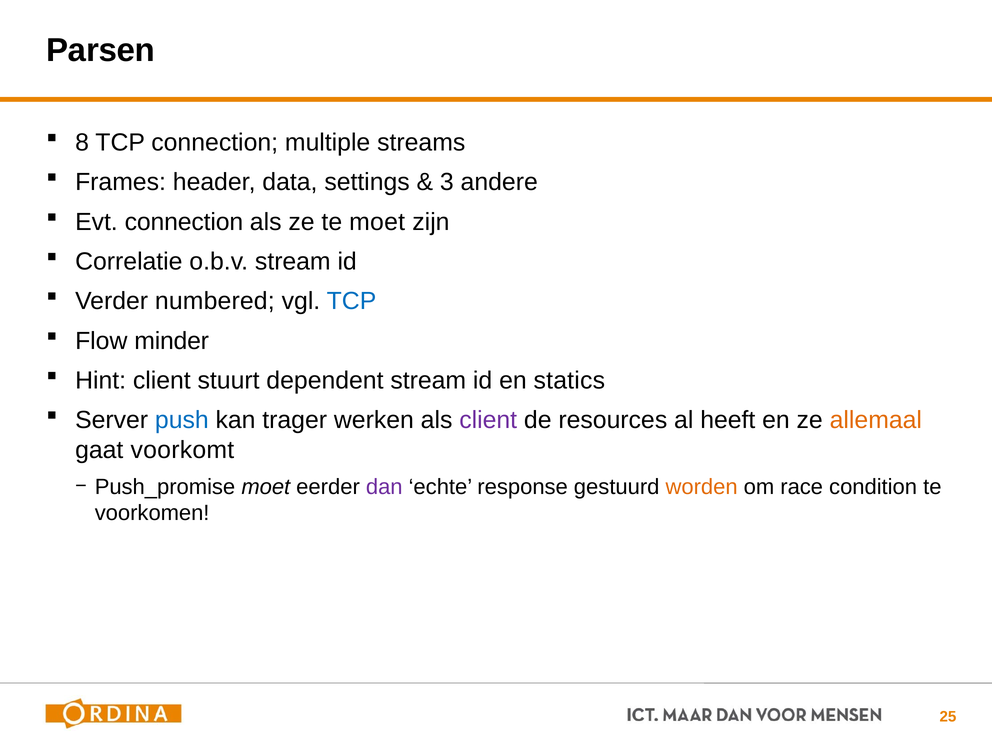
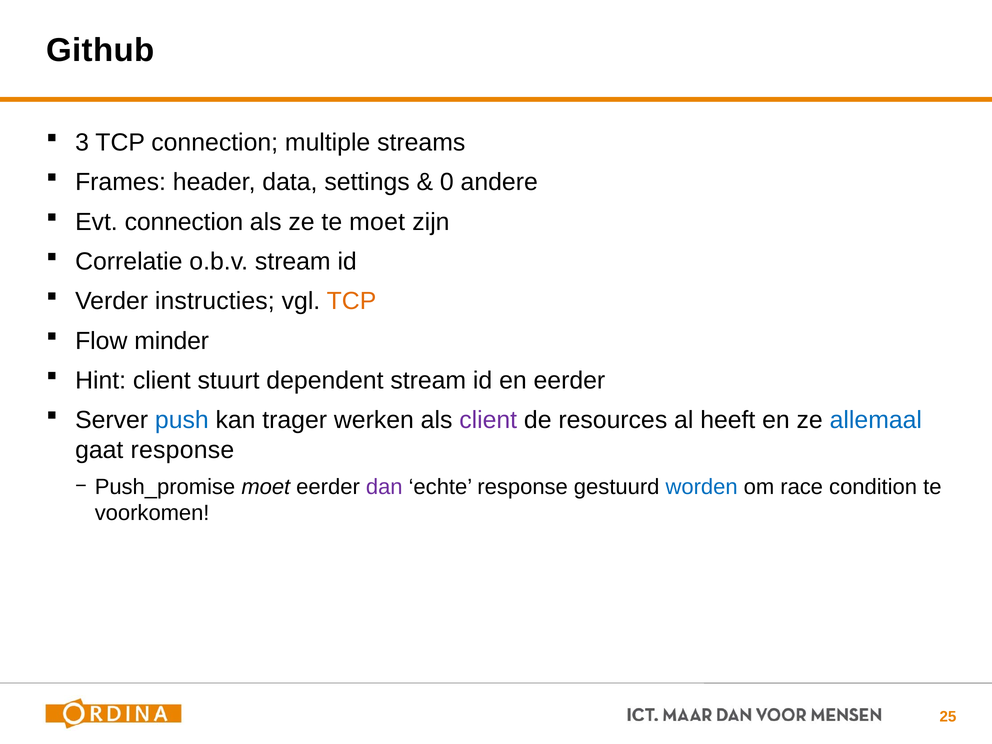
Parsen: Parsen -> Github
8: 8 -> 3
3: 3 -> 0
numbered: numbered -> instructies
TCP at (351, 301) colour: blue -> orange
en statics: statics -> eerder
allemaal colour: orange -> blue
gaat voorkomt: voorkomt -> response
worden colour: orange -> blue
